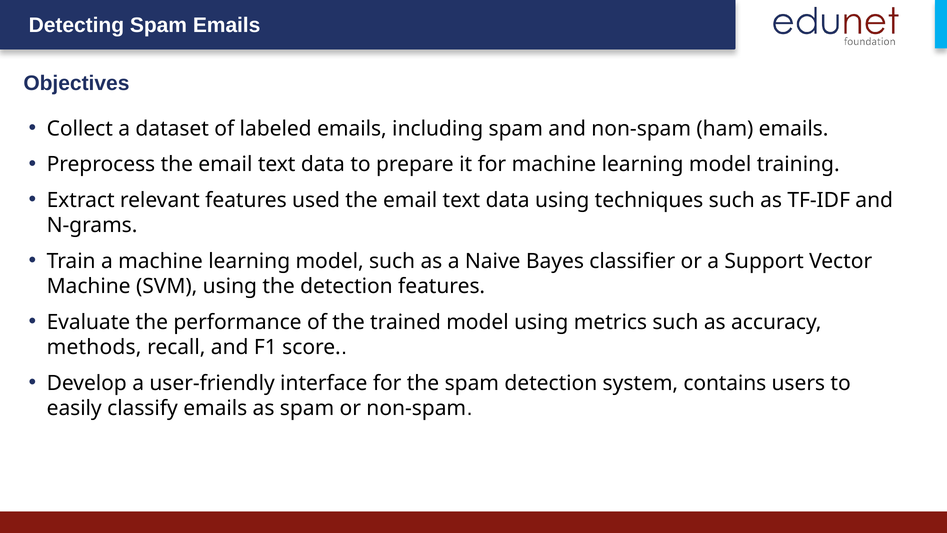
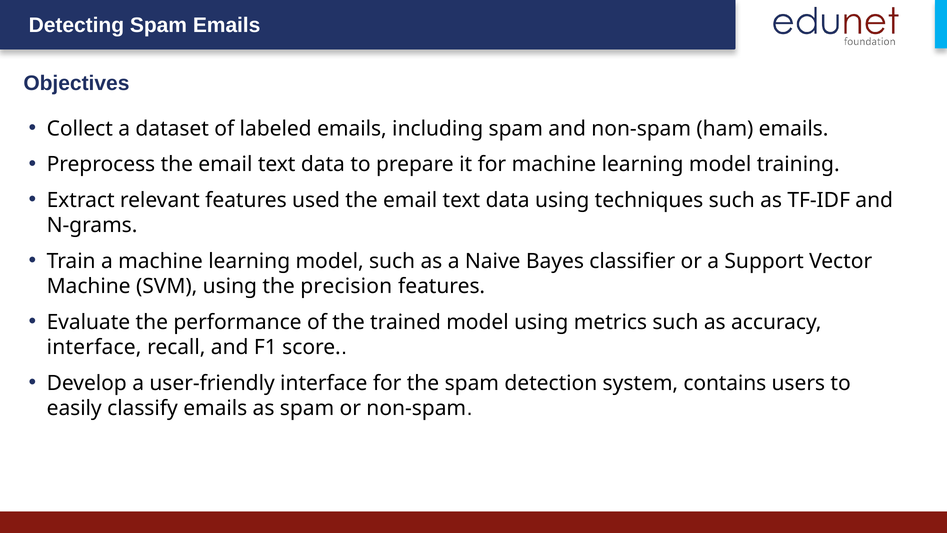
the detection: detection -> precision
methods at (94, 347): methods -> interface
